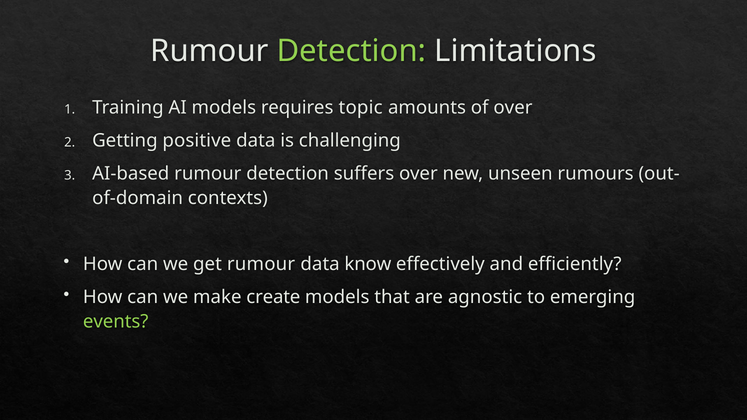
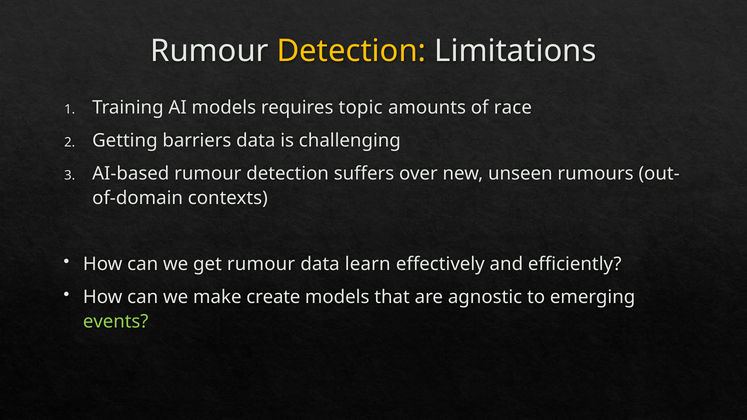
Detection at (351, 51) colour: light green -> yellow
of over: over -> race
positive: positive -> barriers
know: know -> learn
